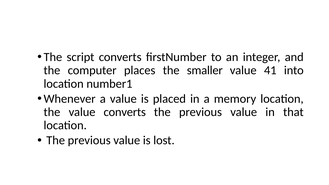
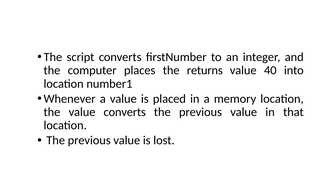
smaller: smaller -> returns
41: 41 -> 40
